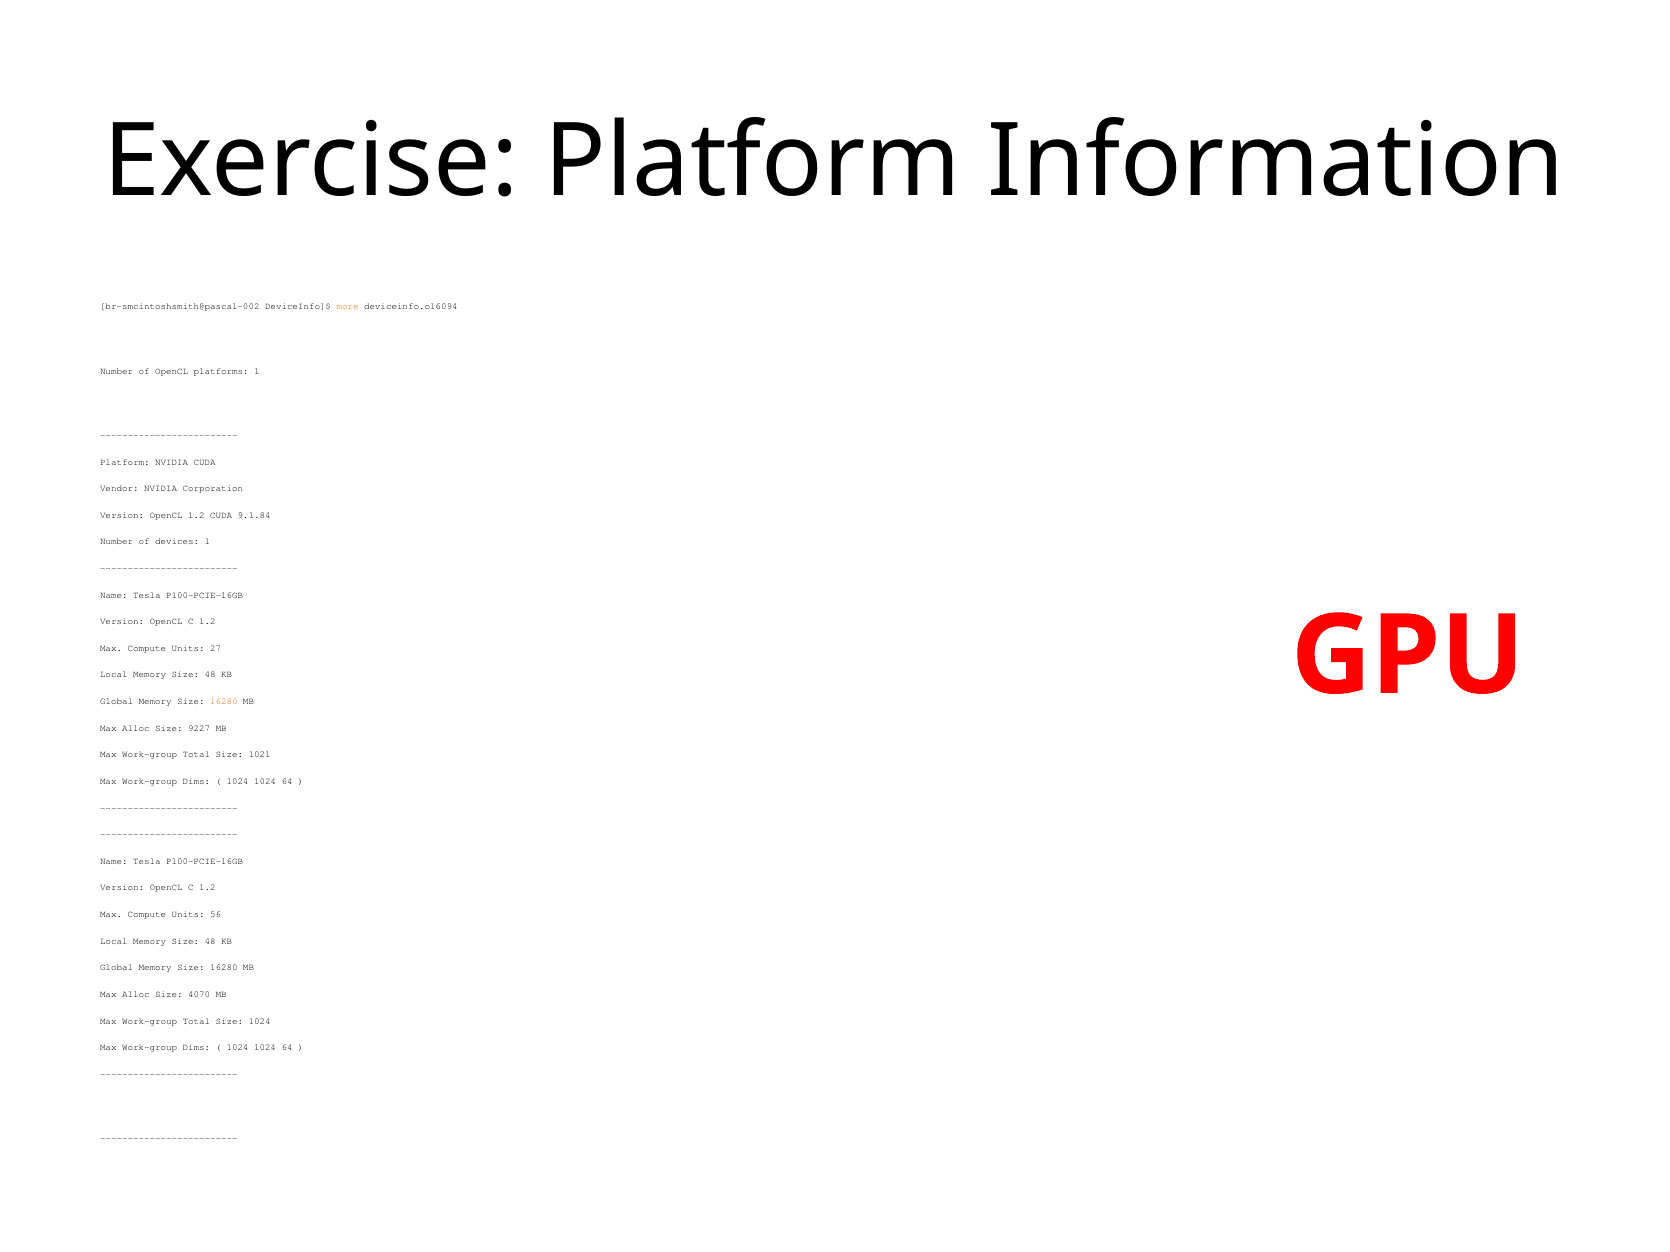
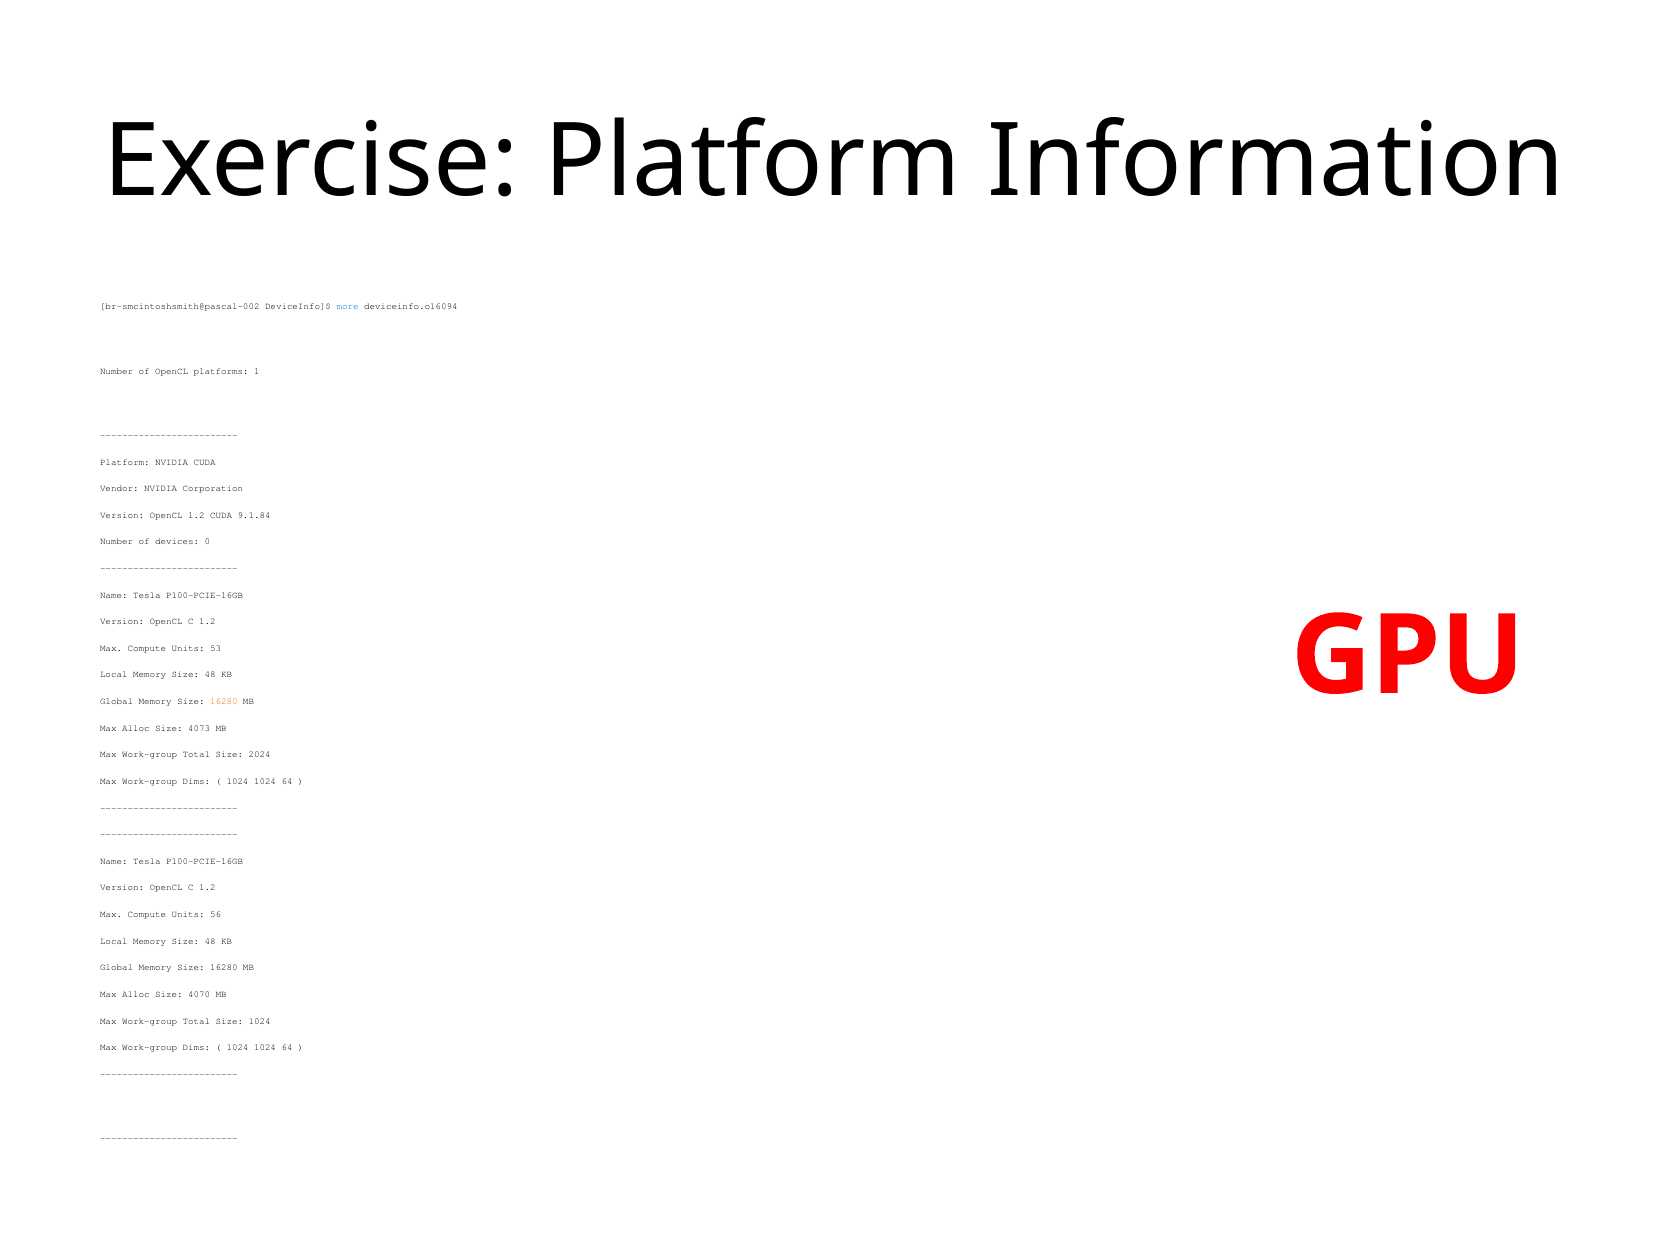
more colour: orange -> blue
devices 1: 1 -> 0
27: 27 -> 53
9227: 9227 -> 4073
1021: 1021 -> 2024
